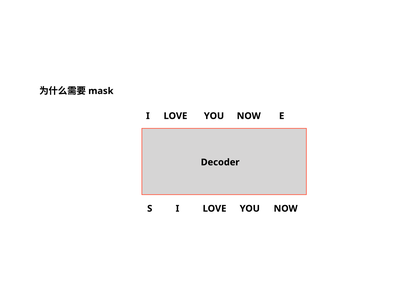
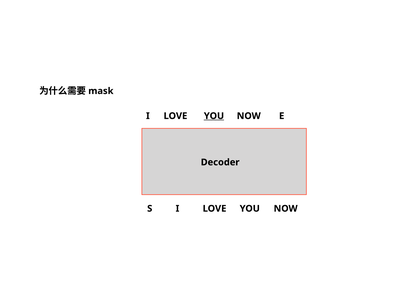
YOU at (214, 116) underline: none -> present
